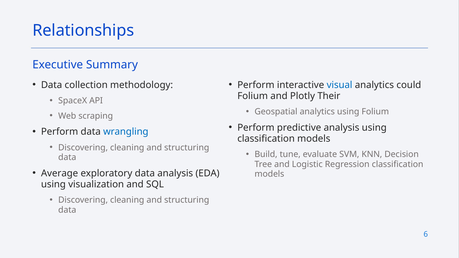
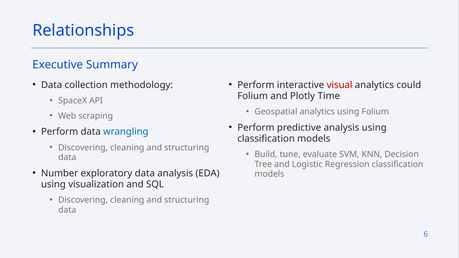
visual colour: blue -> red
Their: Their -> Time
Average: Average -> Number
